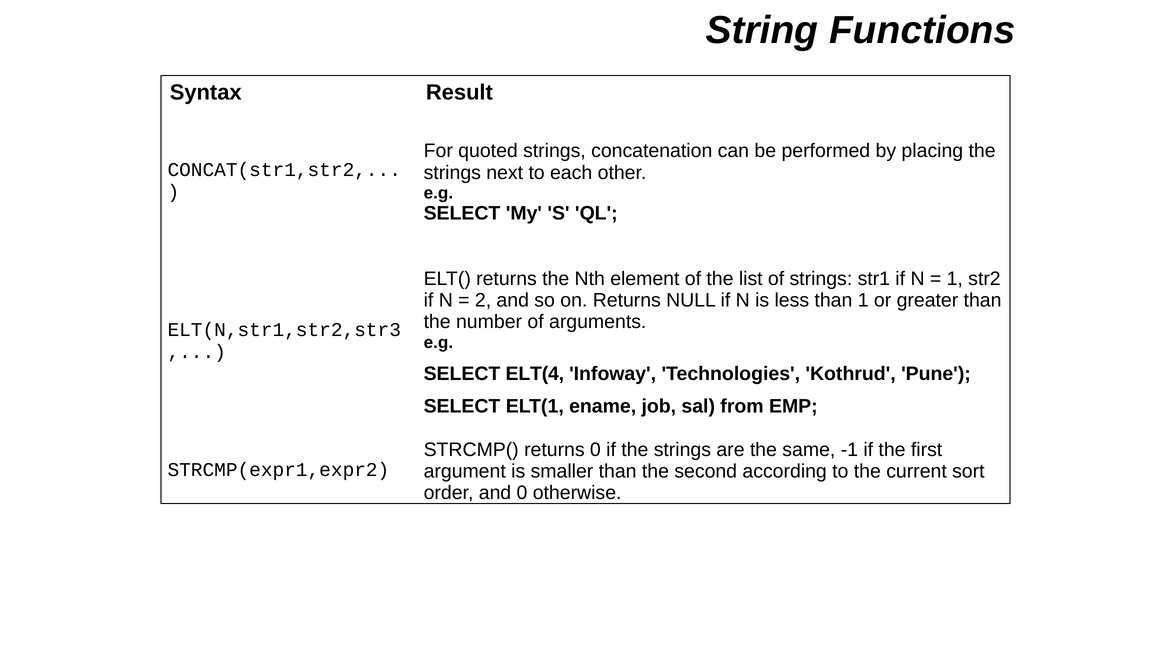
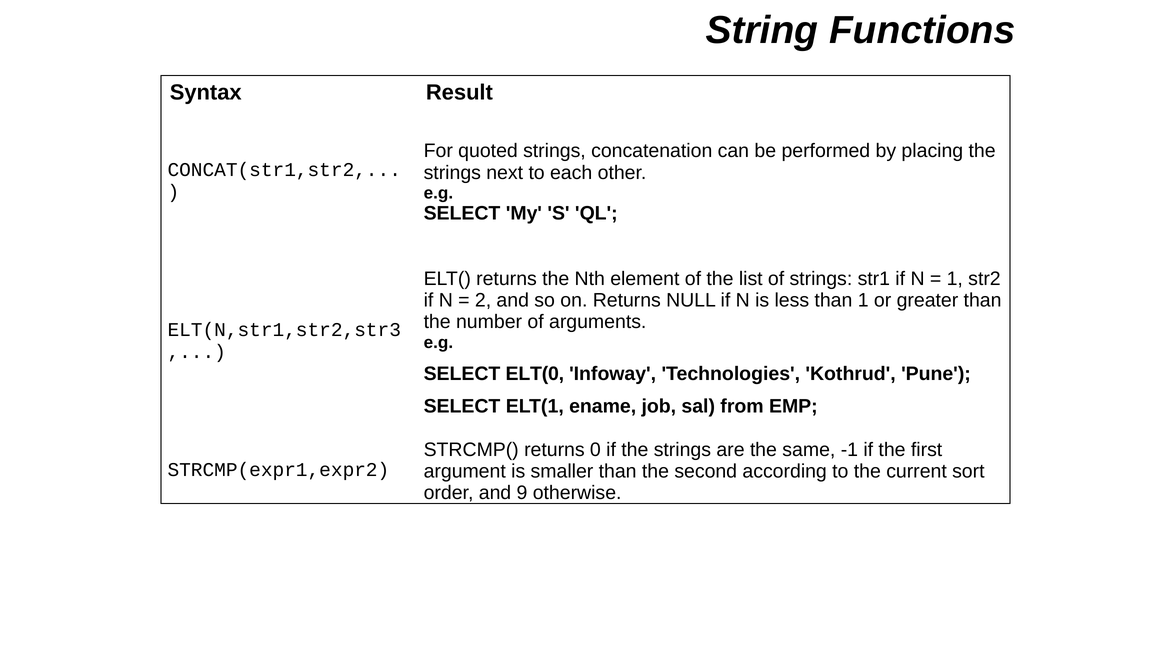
ELT(4: ELT(4 -> ELT(0
and 0: 0 -> 9
